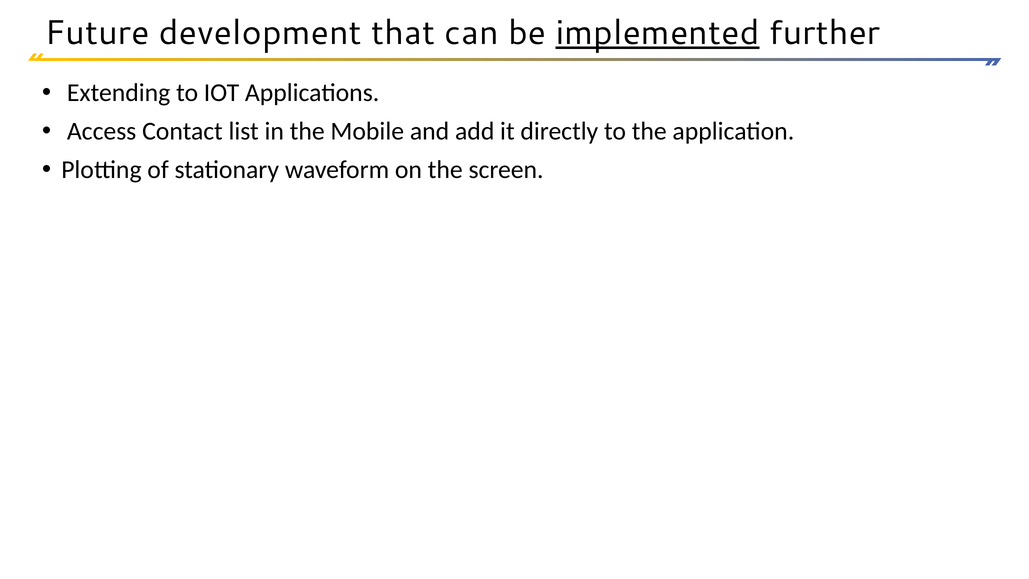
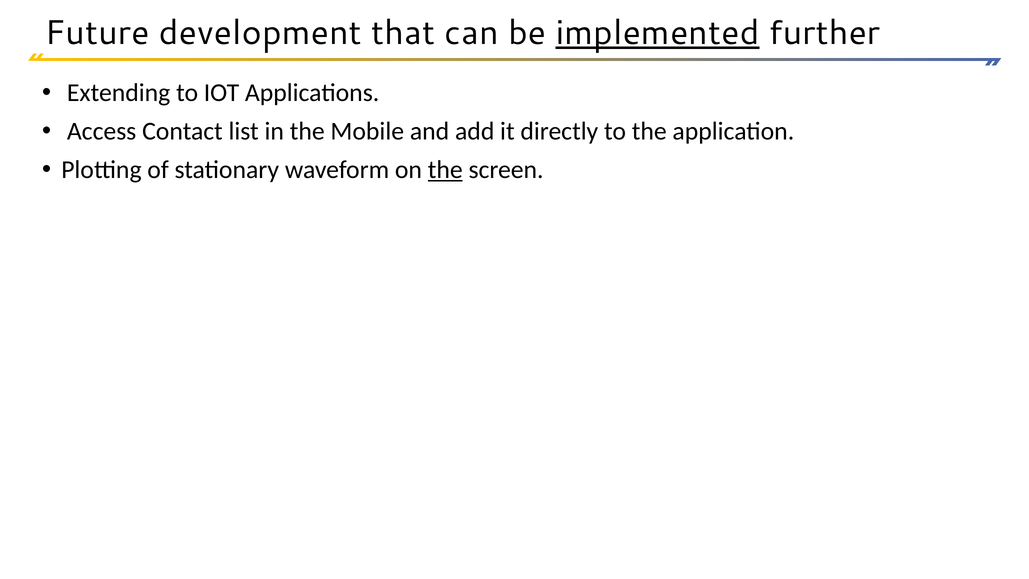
the at (445, 170) underline: none -> present
